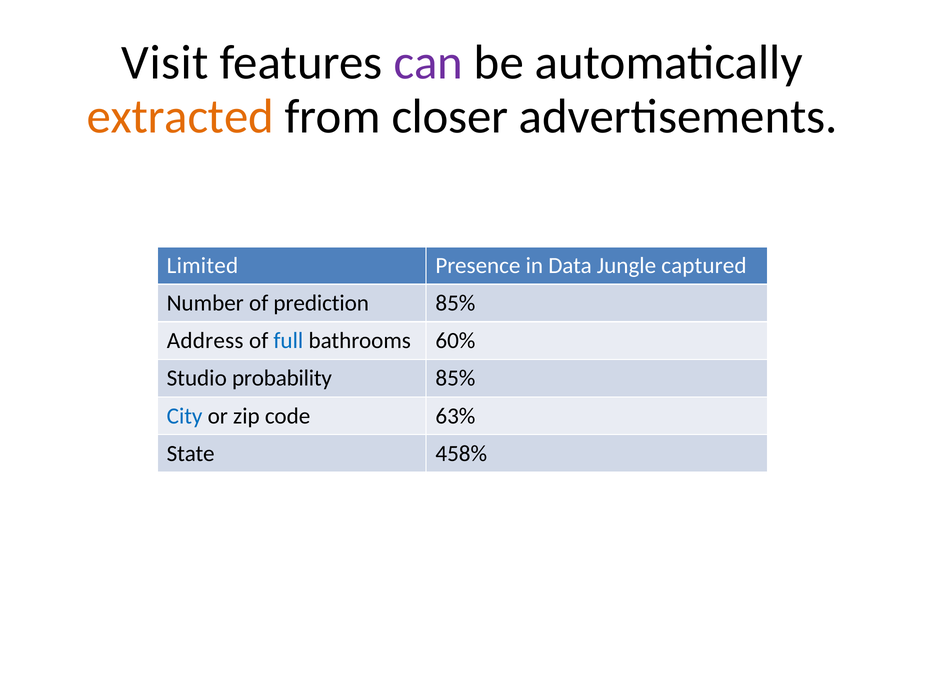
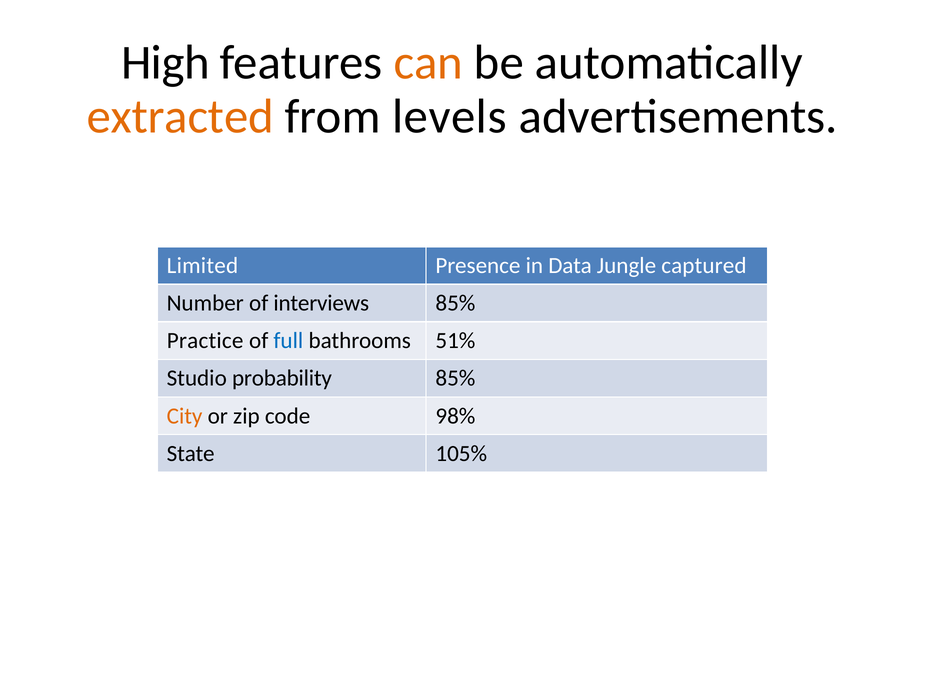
Visit: Visit -> High
can colour: purple -> orange
closer: closer -> levels
prediction: prediction -> interviews
Address: Address -> Practice
60%: 60% -> 51%
City colour: blue -> orange
63%: 63% -> 98%
458%: 458% -> 105%
